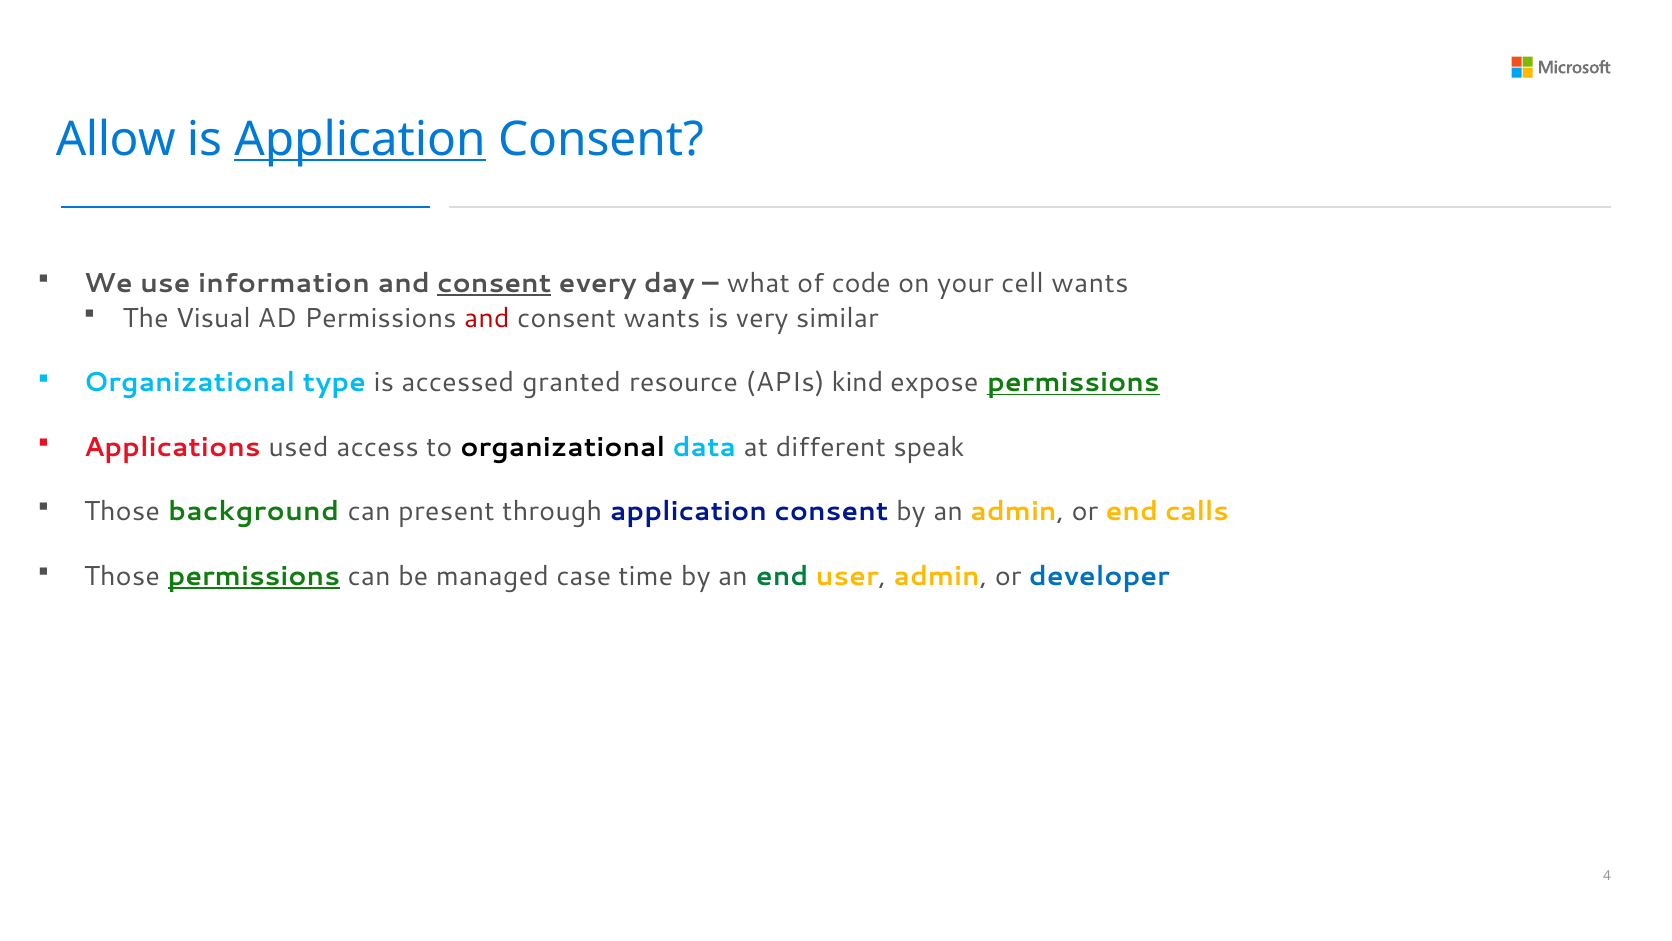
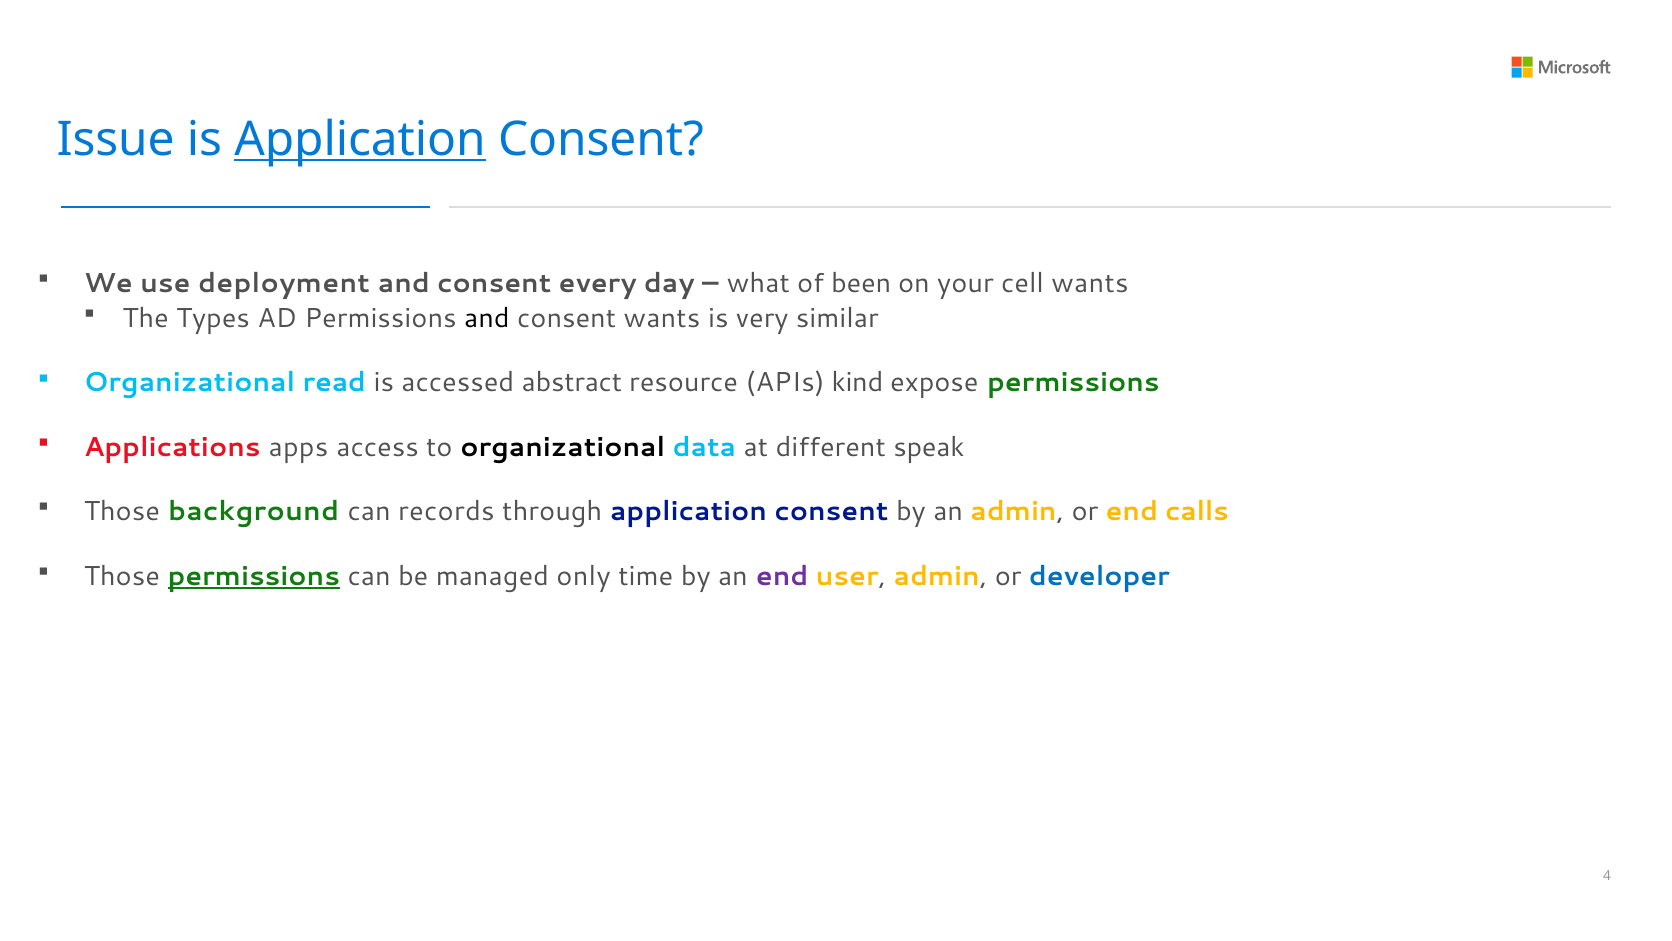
Allow: Allow -> Issue
information: information -> deployment
consent at (494, 283) underline: present -> none
code: code -> been
Visual: Visual -> Types
and at (487, 318) colour: red -> black
type: type -> read
granted: granted -> abstract
permissions at (1073, 382) underline: present -> none
used: used -> apps
present: present -> records
case: case -> only
end at (782, 576) colour: green -> purple
